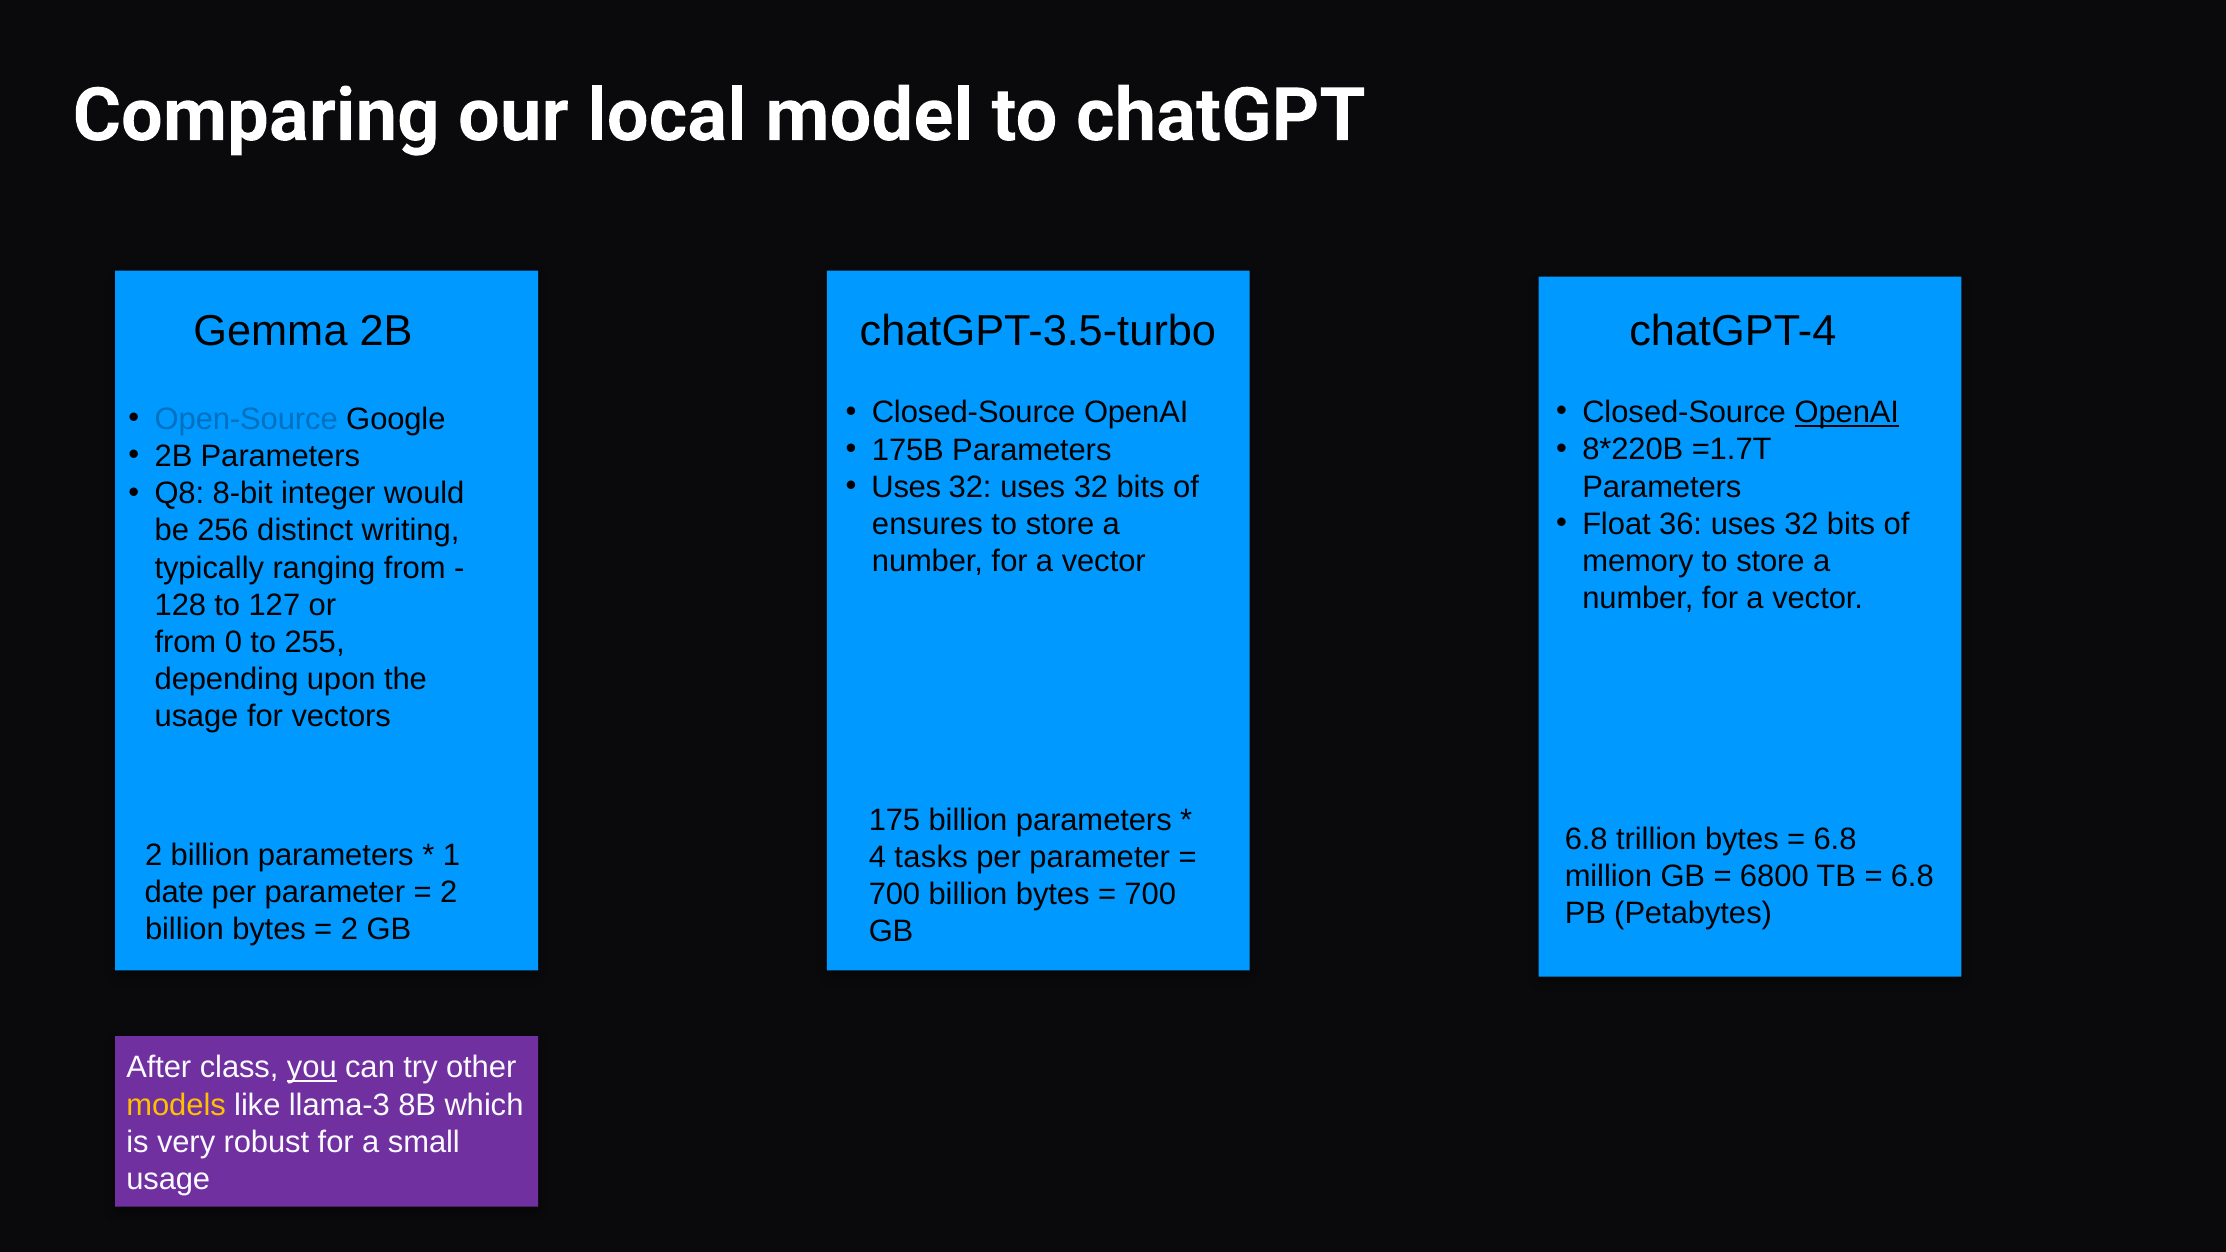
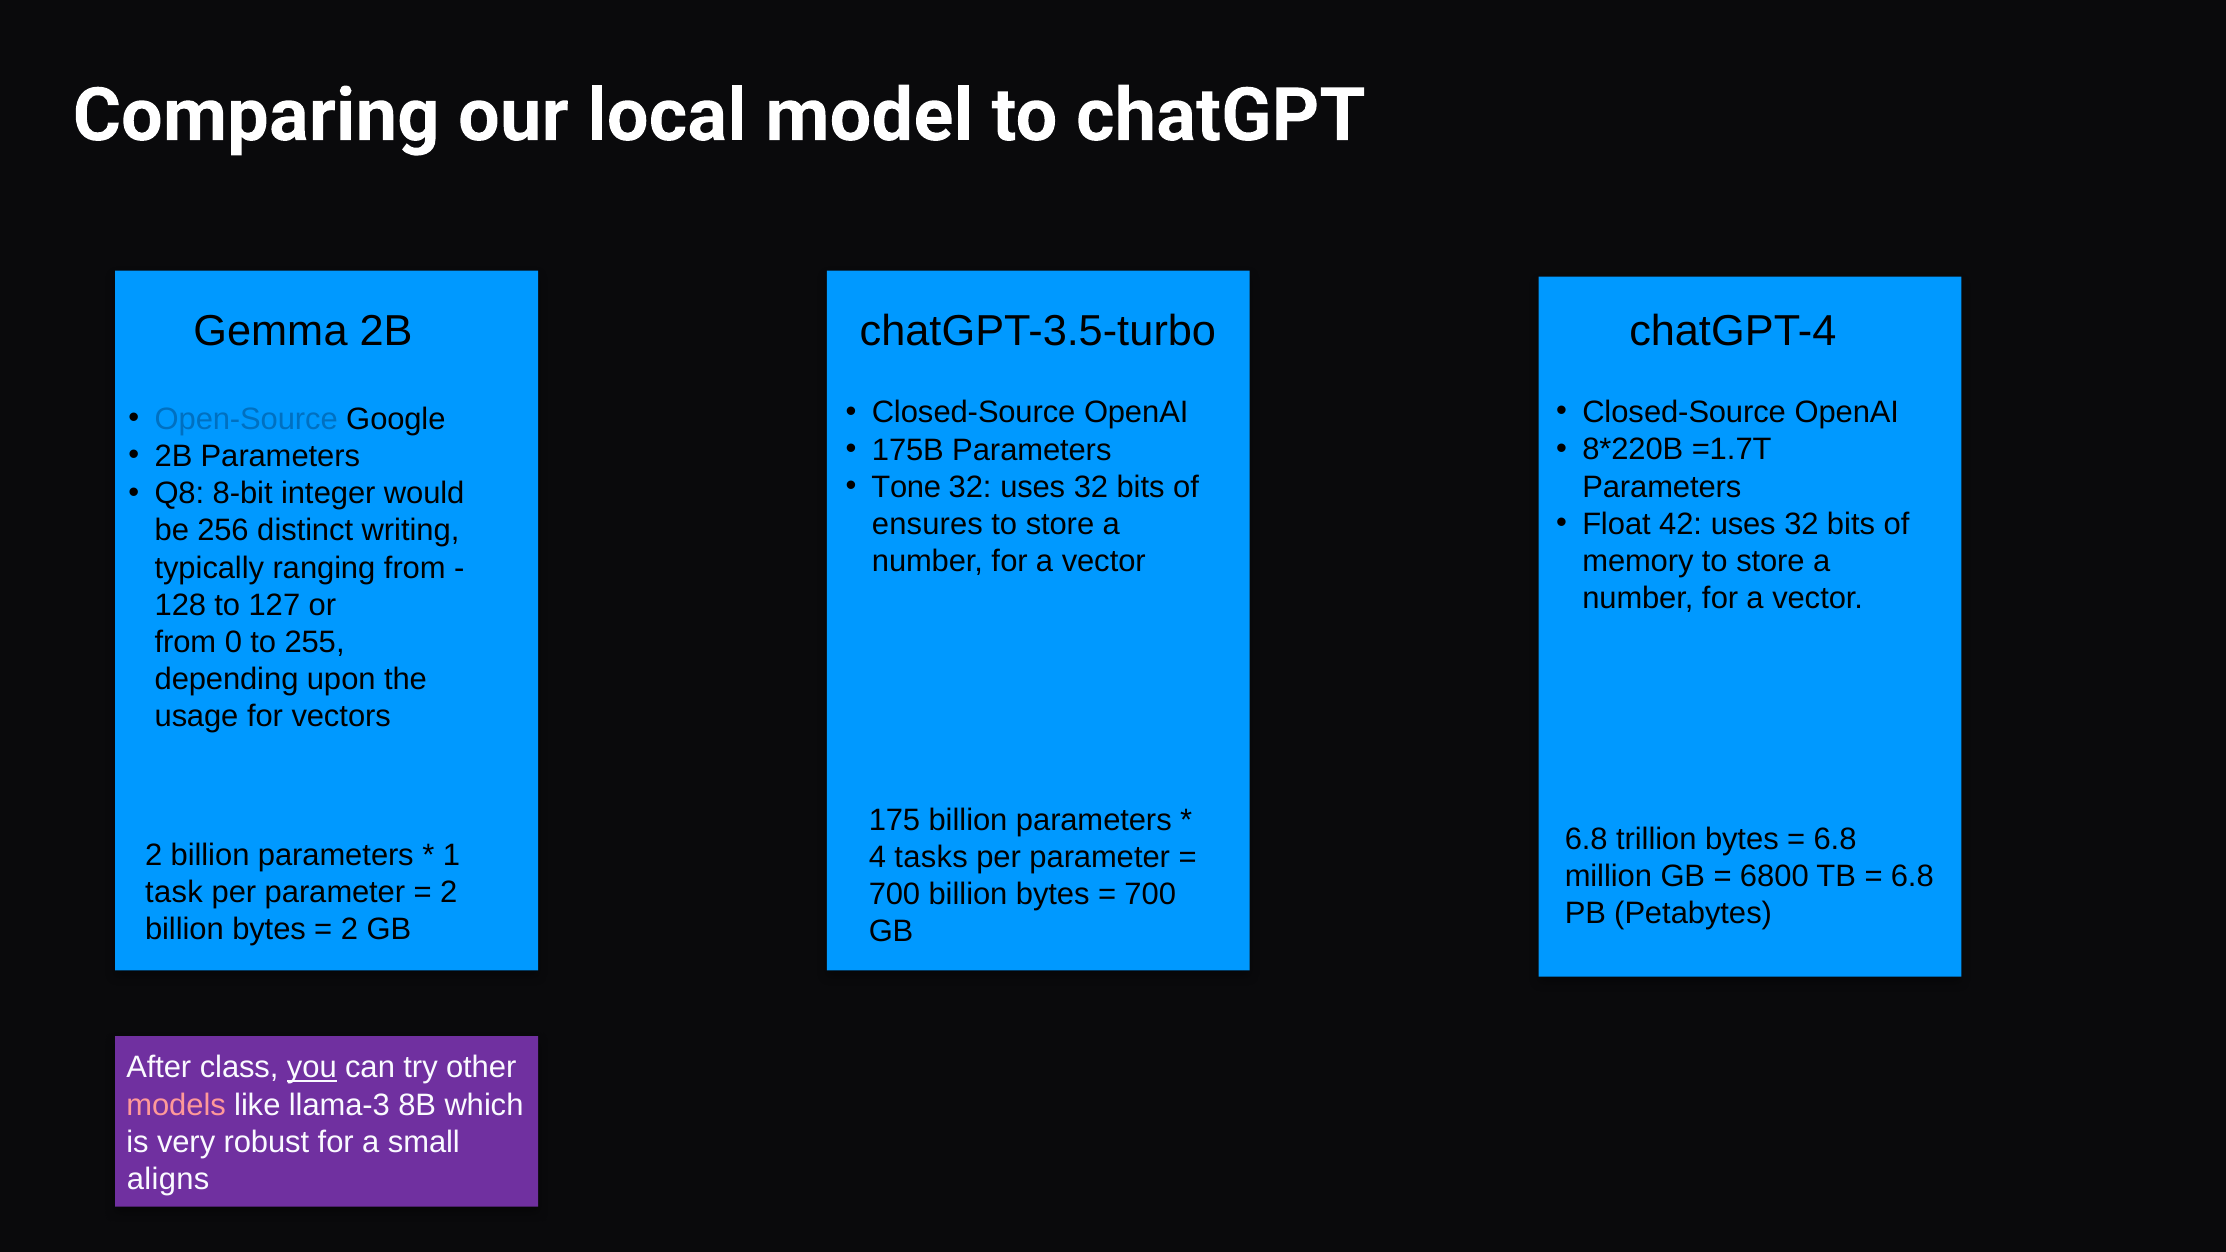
OpenAI at (1847, 413) underline: present -> none
Uses at (906, 487): Uses -> Tone
36: 36 -> 42
date: date -> task
models colour: yellow -> pink
usage at (168, 1179): usage -> aligns
